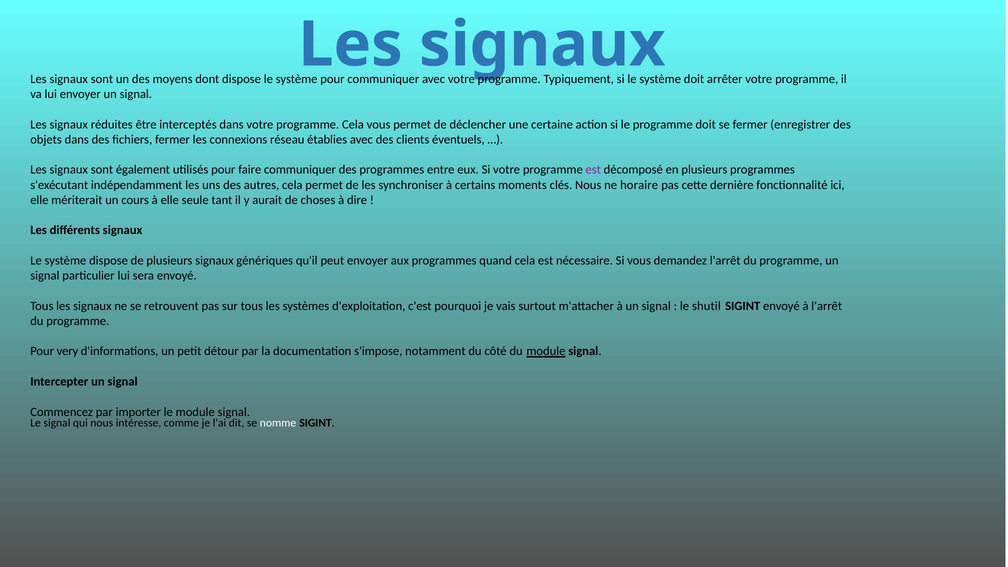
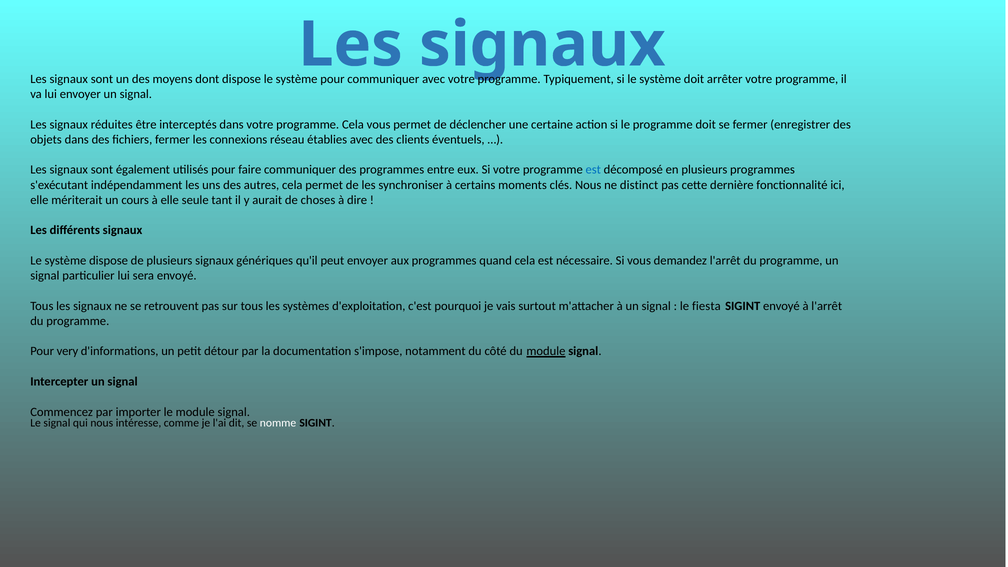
est at (593, 170) colour: purple -> blue
horaire: horaire -> distinct
shutil: shutil -> fiesta
